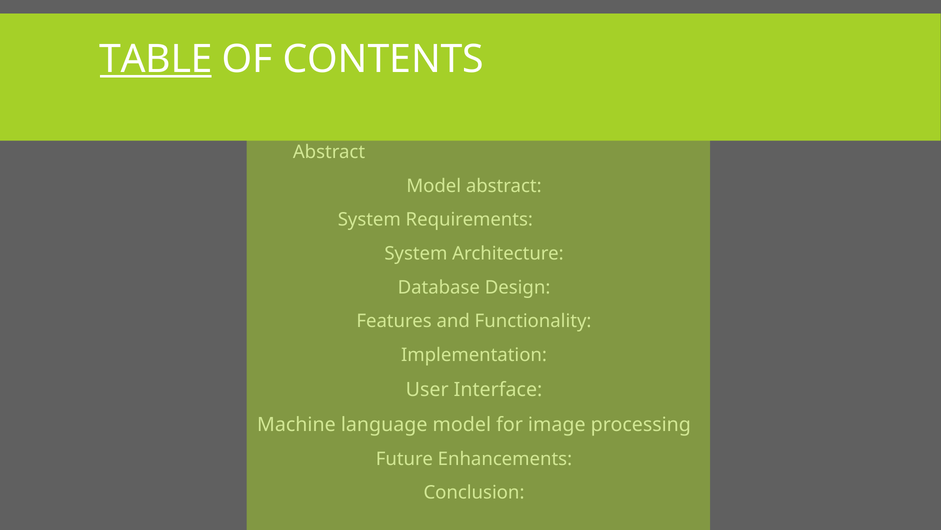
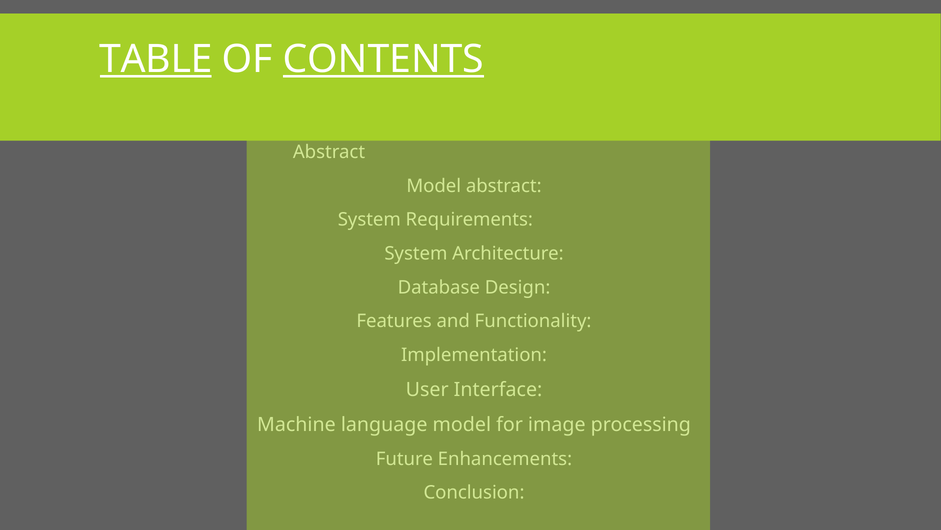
CONTENTS underline: none -> present
